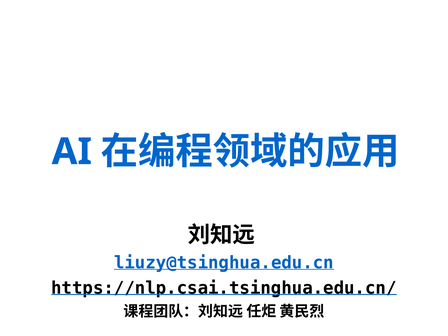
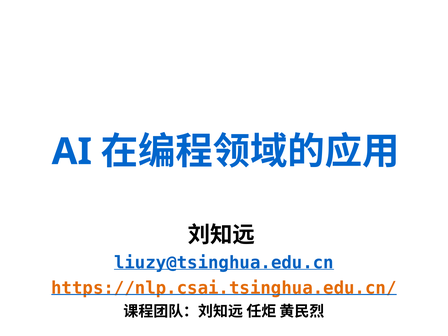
https://nlp.csai.tsinghua.edu.cn/ colour: black -> orange
